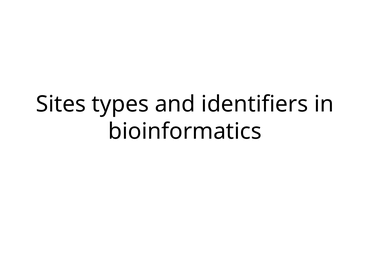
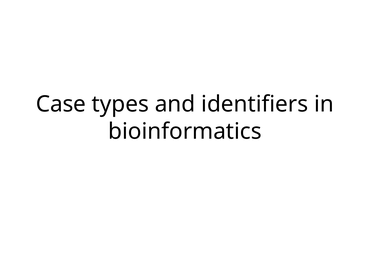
Sites: Sites -> Case
